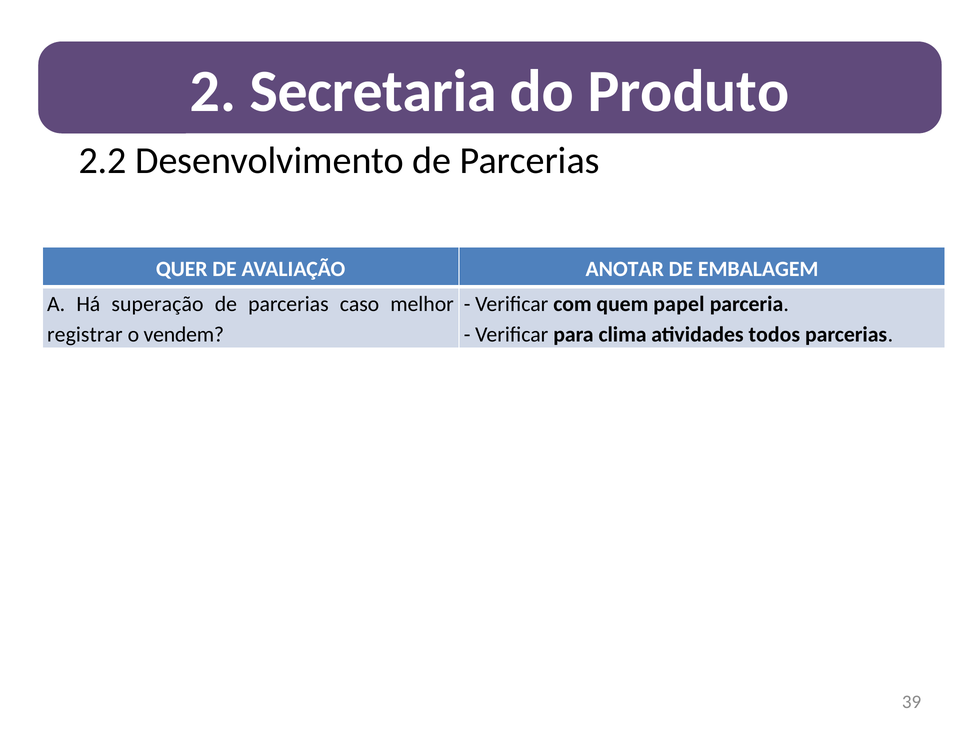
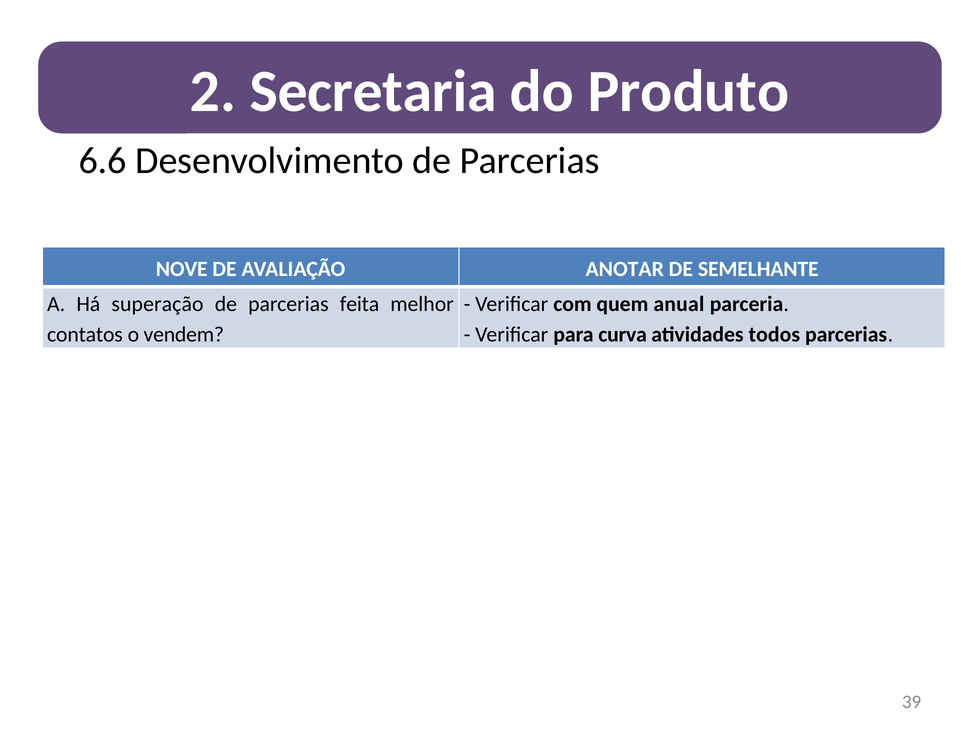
2.2: 2.2 -> 6.6
QUER: QUER -> NOVE
EMBALAGEM: EMBALAGEM -> SEMELHANTE
caso: caso -> feita
papel: papel -> anual
registrar: registrar -> contatos
clima: clima -> curva
